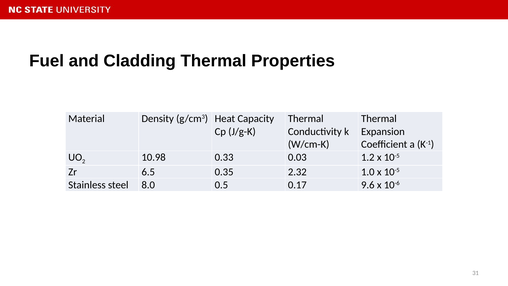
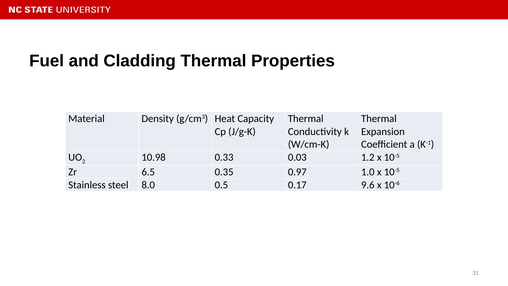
2.32: 2.32 -> 0.97
